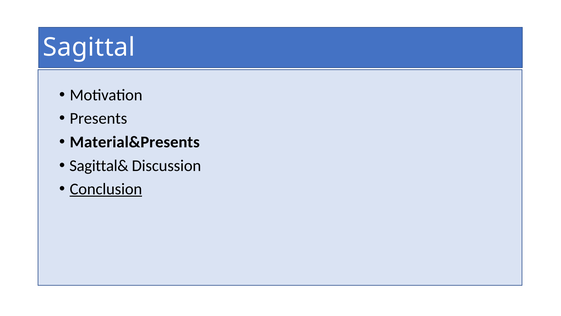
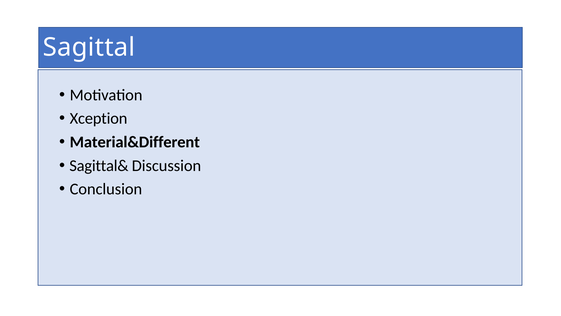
Presents: Presents -> Xception
Material&Presents: Material&Presents -> Material&Different
Conclusion underline: present -> none
